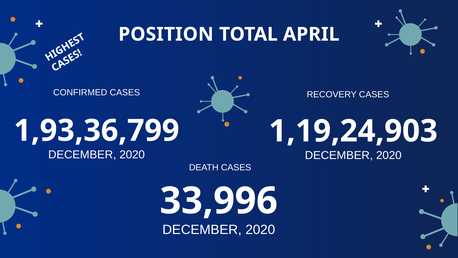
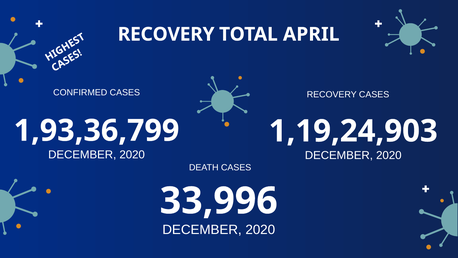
POSITION at (166, 34): POSITION -> RECOVERY
